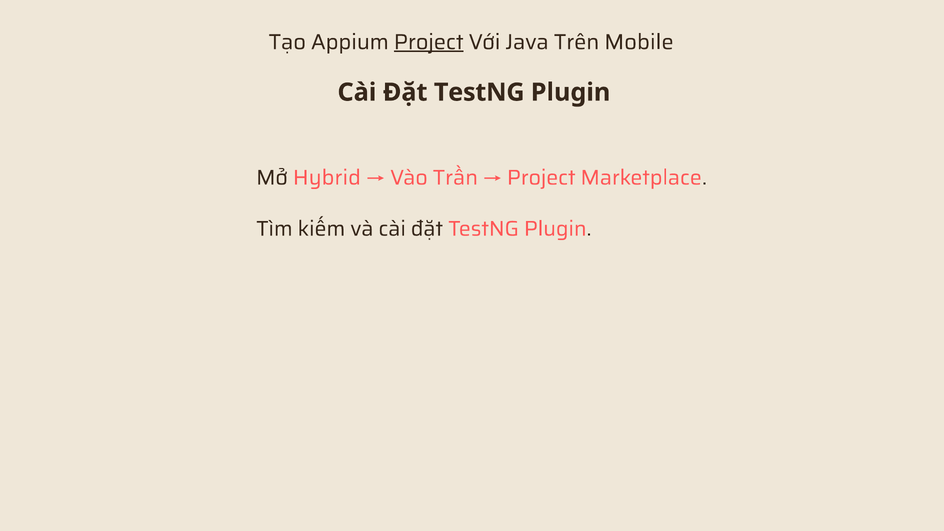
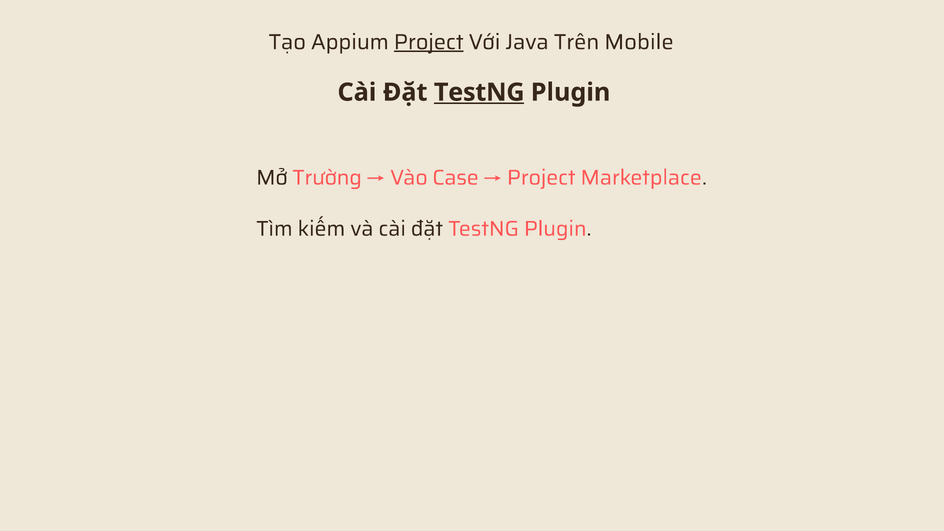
TestNG at (479, 92) underline: none -> present
Hybrid: Hybrid -> Trường
Trần: Trần -> Case
